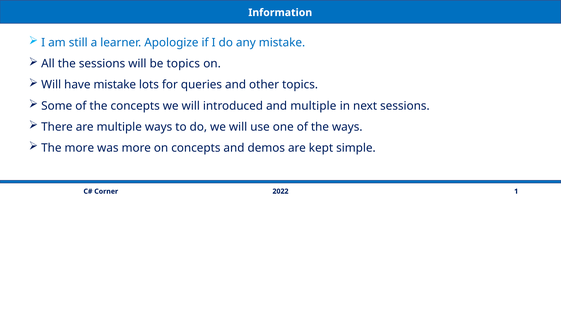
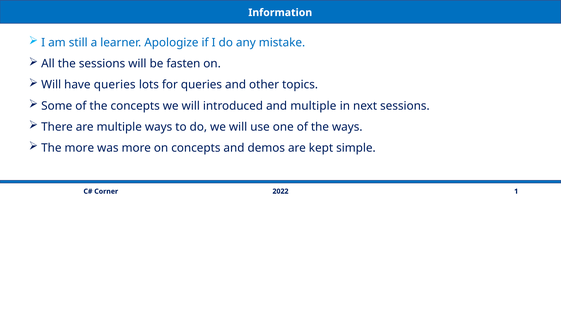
be topics: topics -> fasten
have mistake: mistake -> queries
